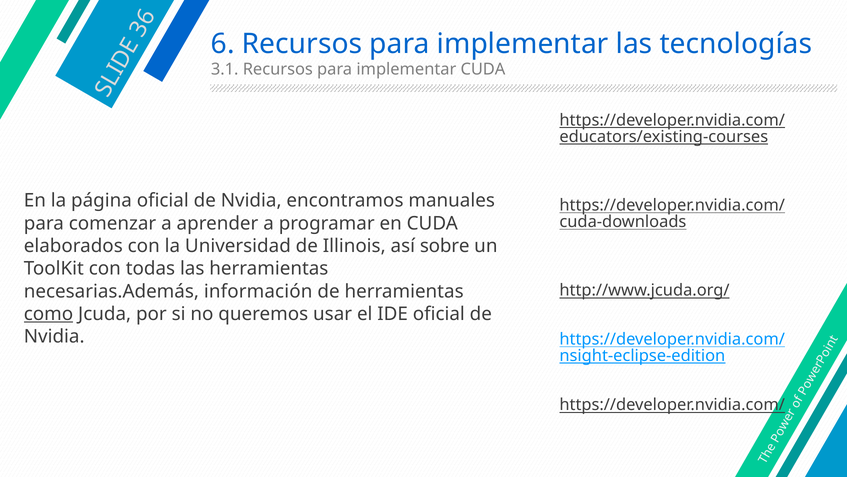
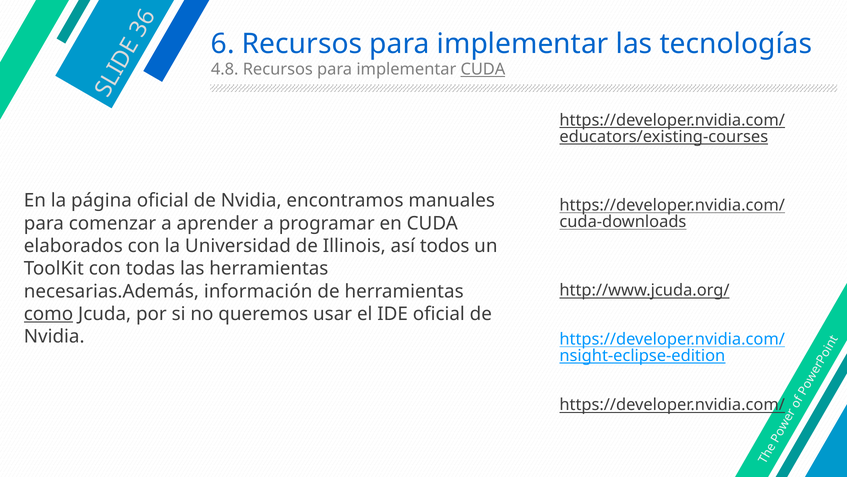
3.1: 3.1 -> 4.8
CUDA at (483, 69) underline: none -> present
sobre: sobre -> todos
